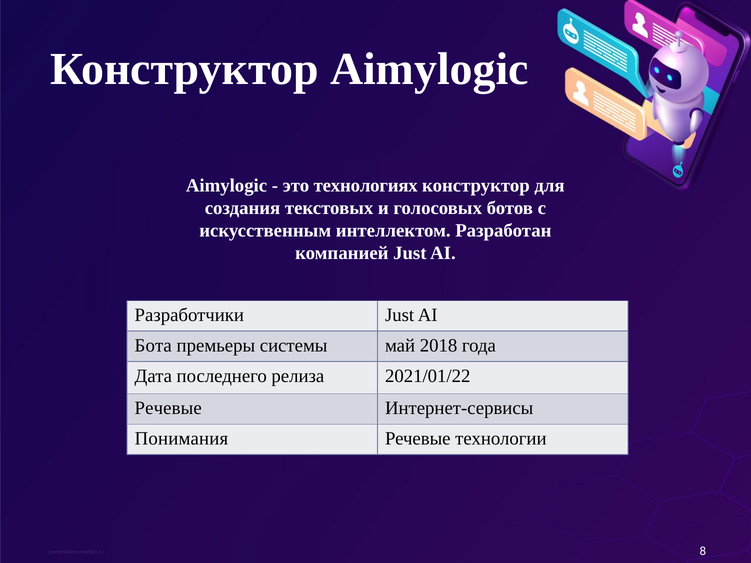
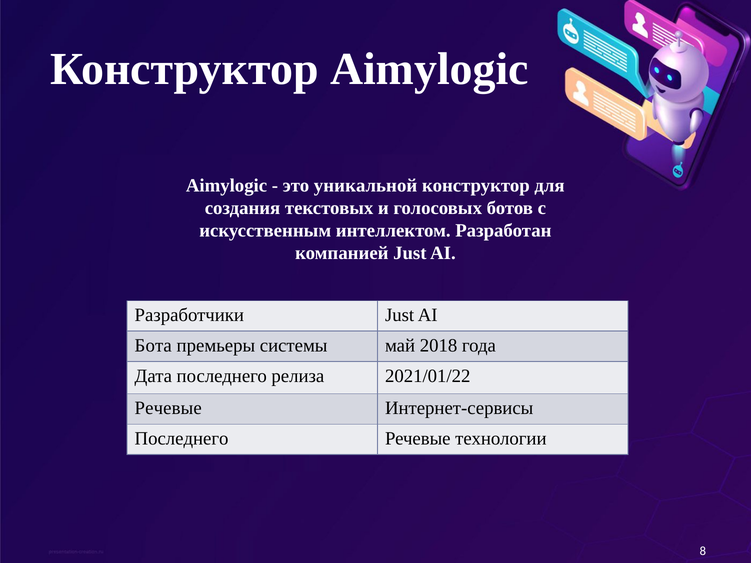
технологиях: технологиях -> уникальной
Понимания at (181, 439): Понимания -> Последнего
